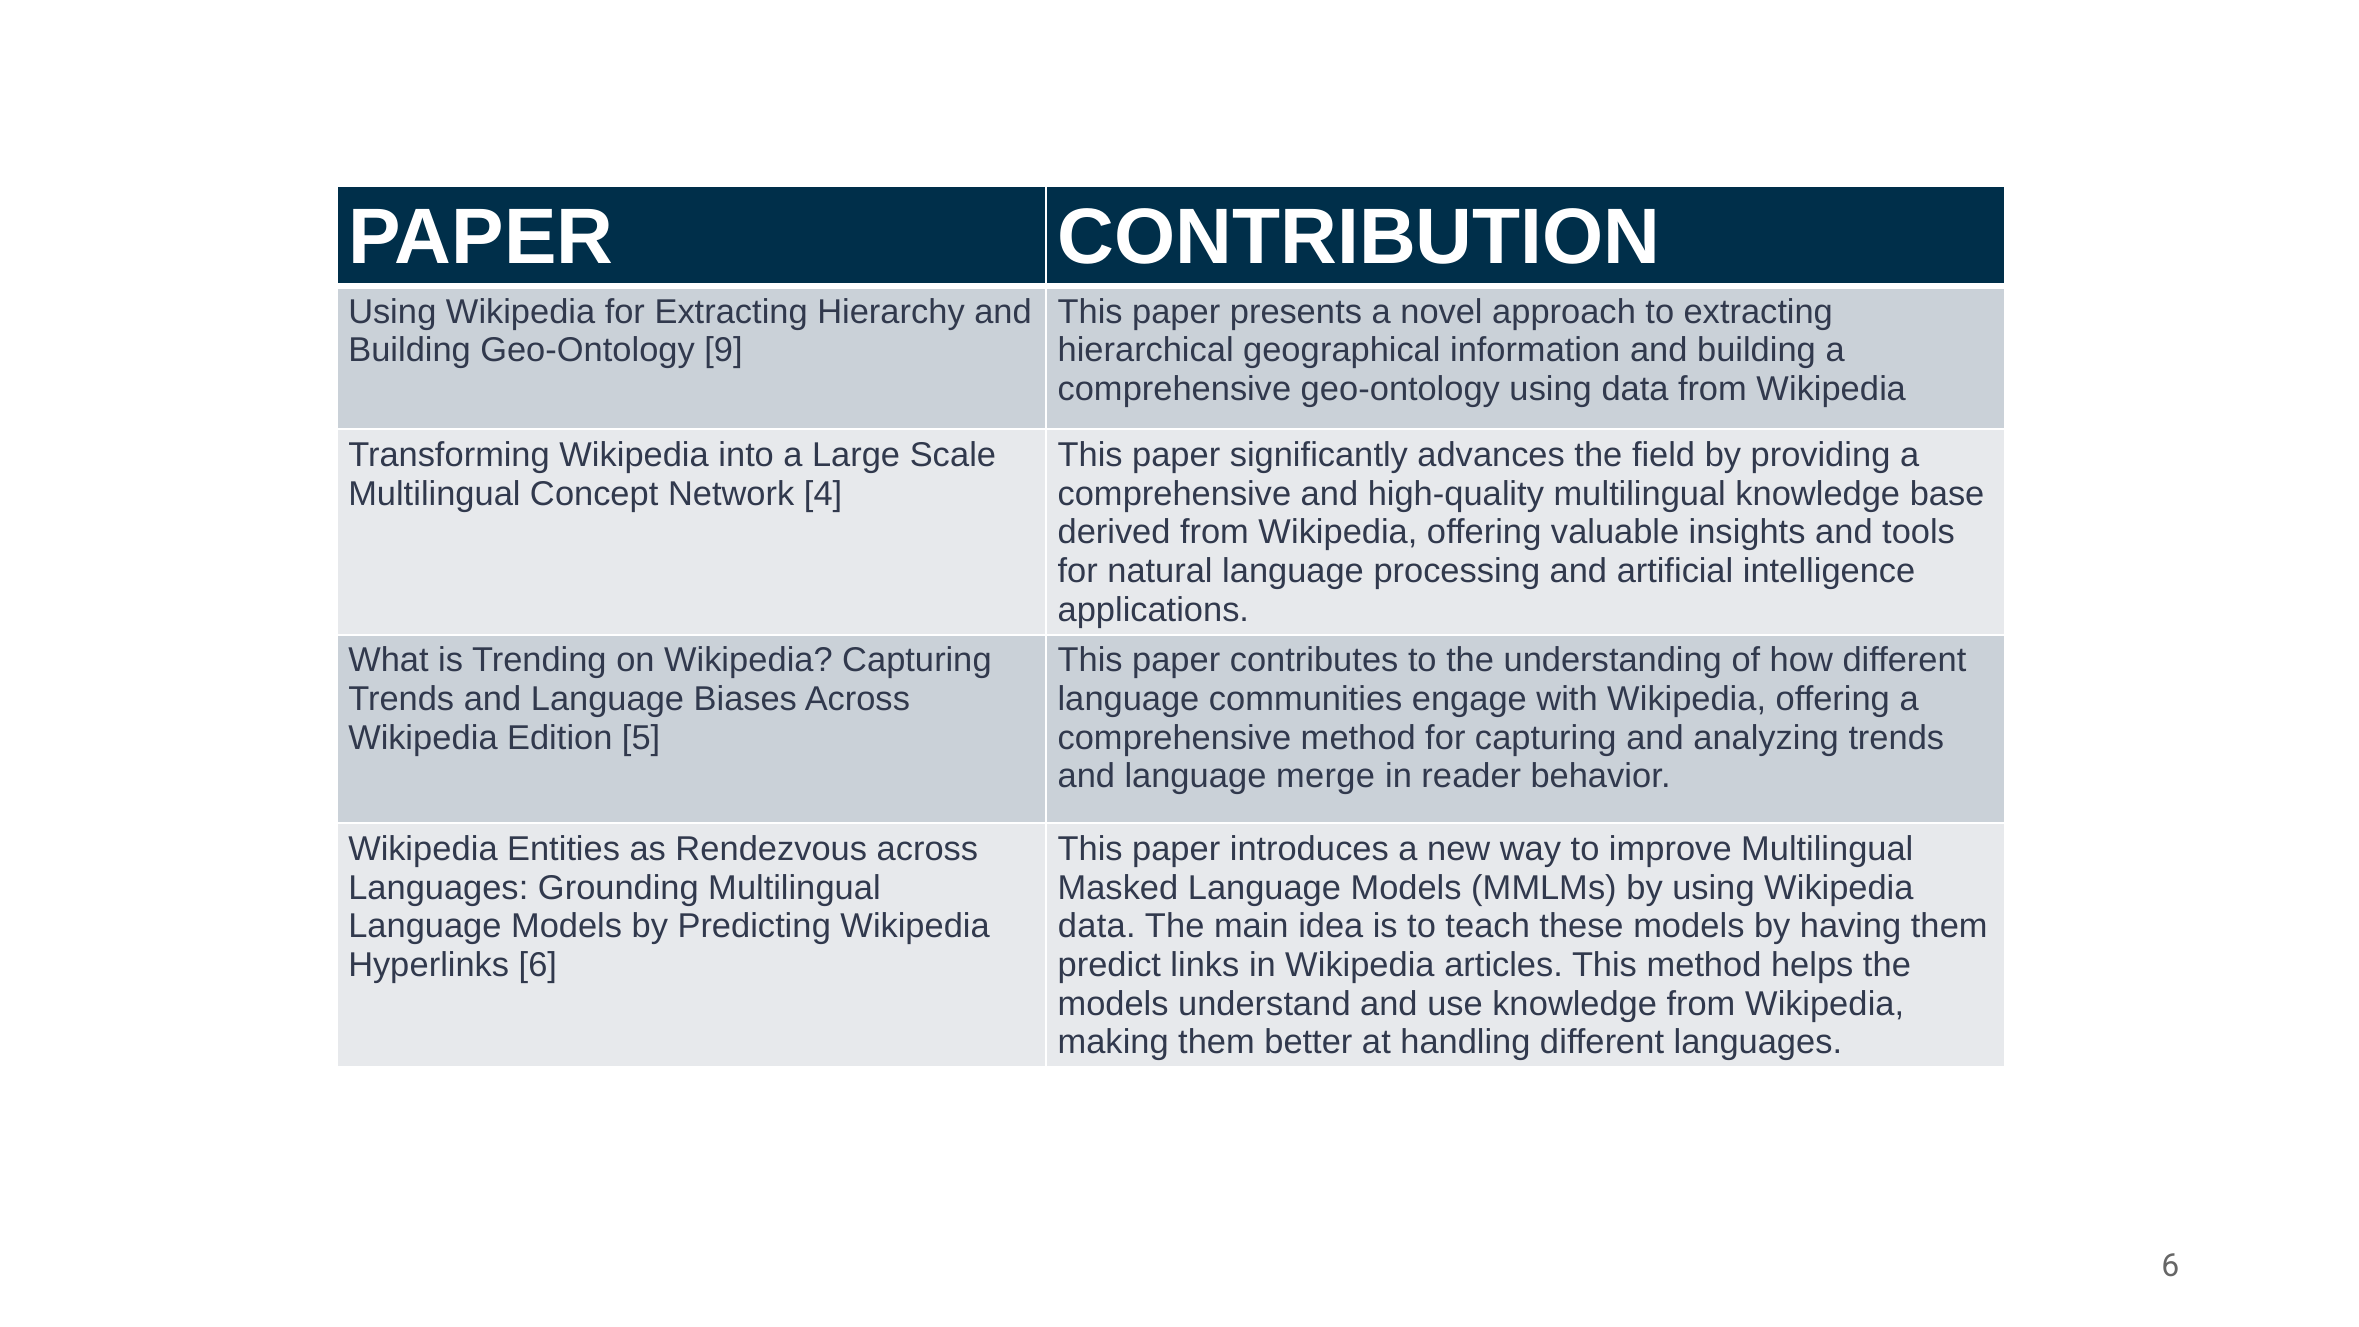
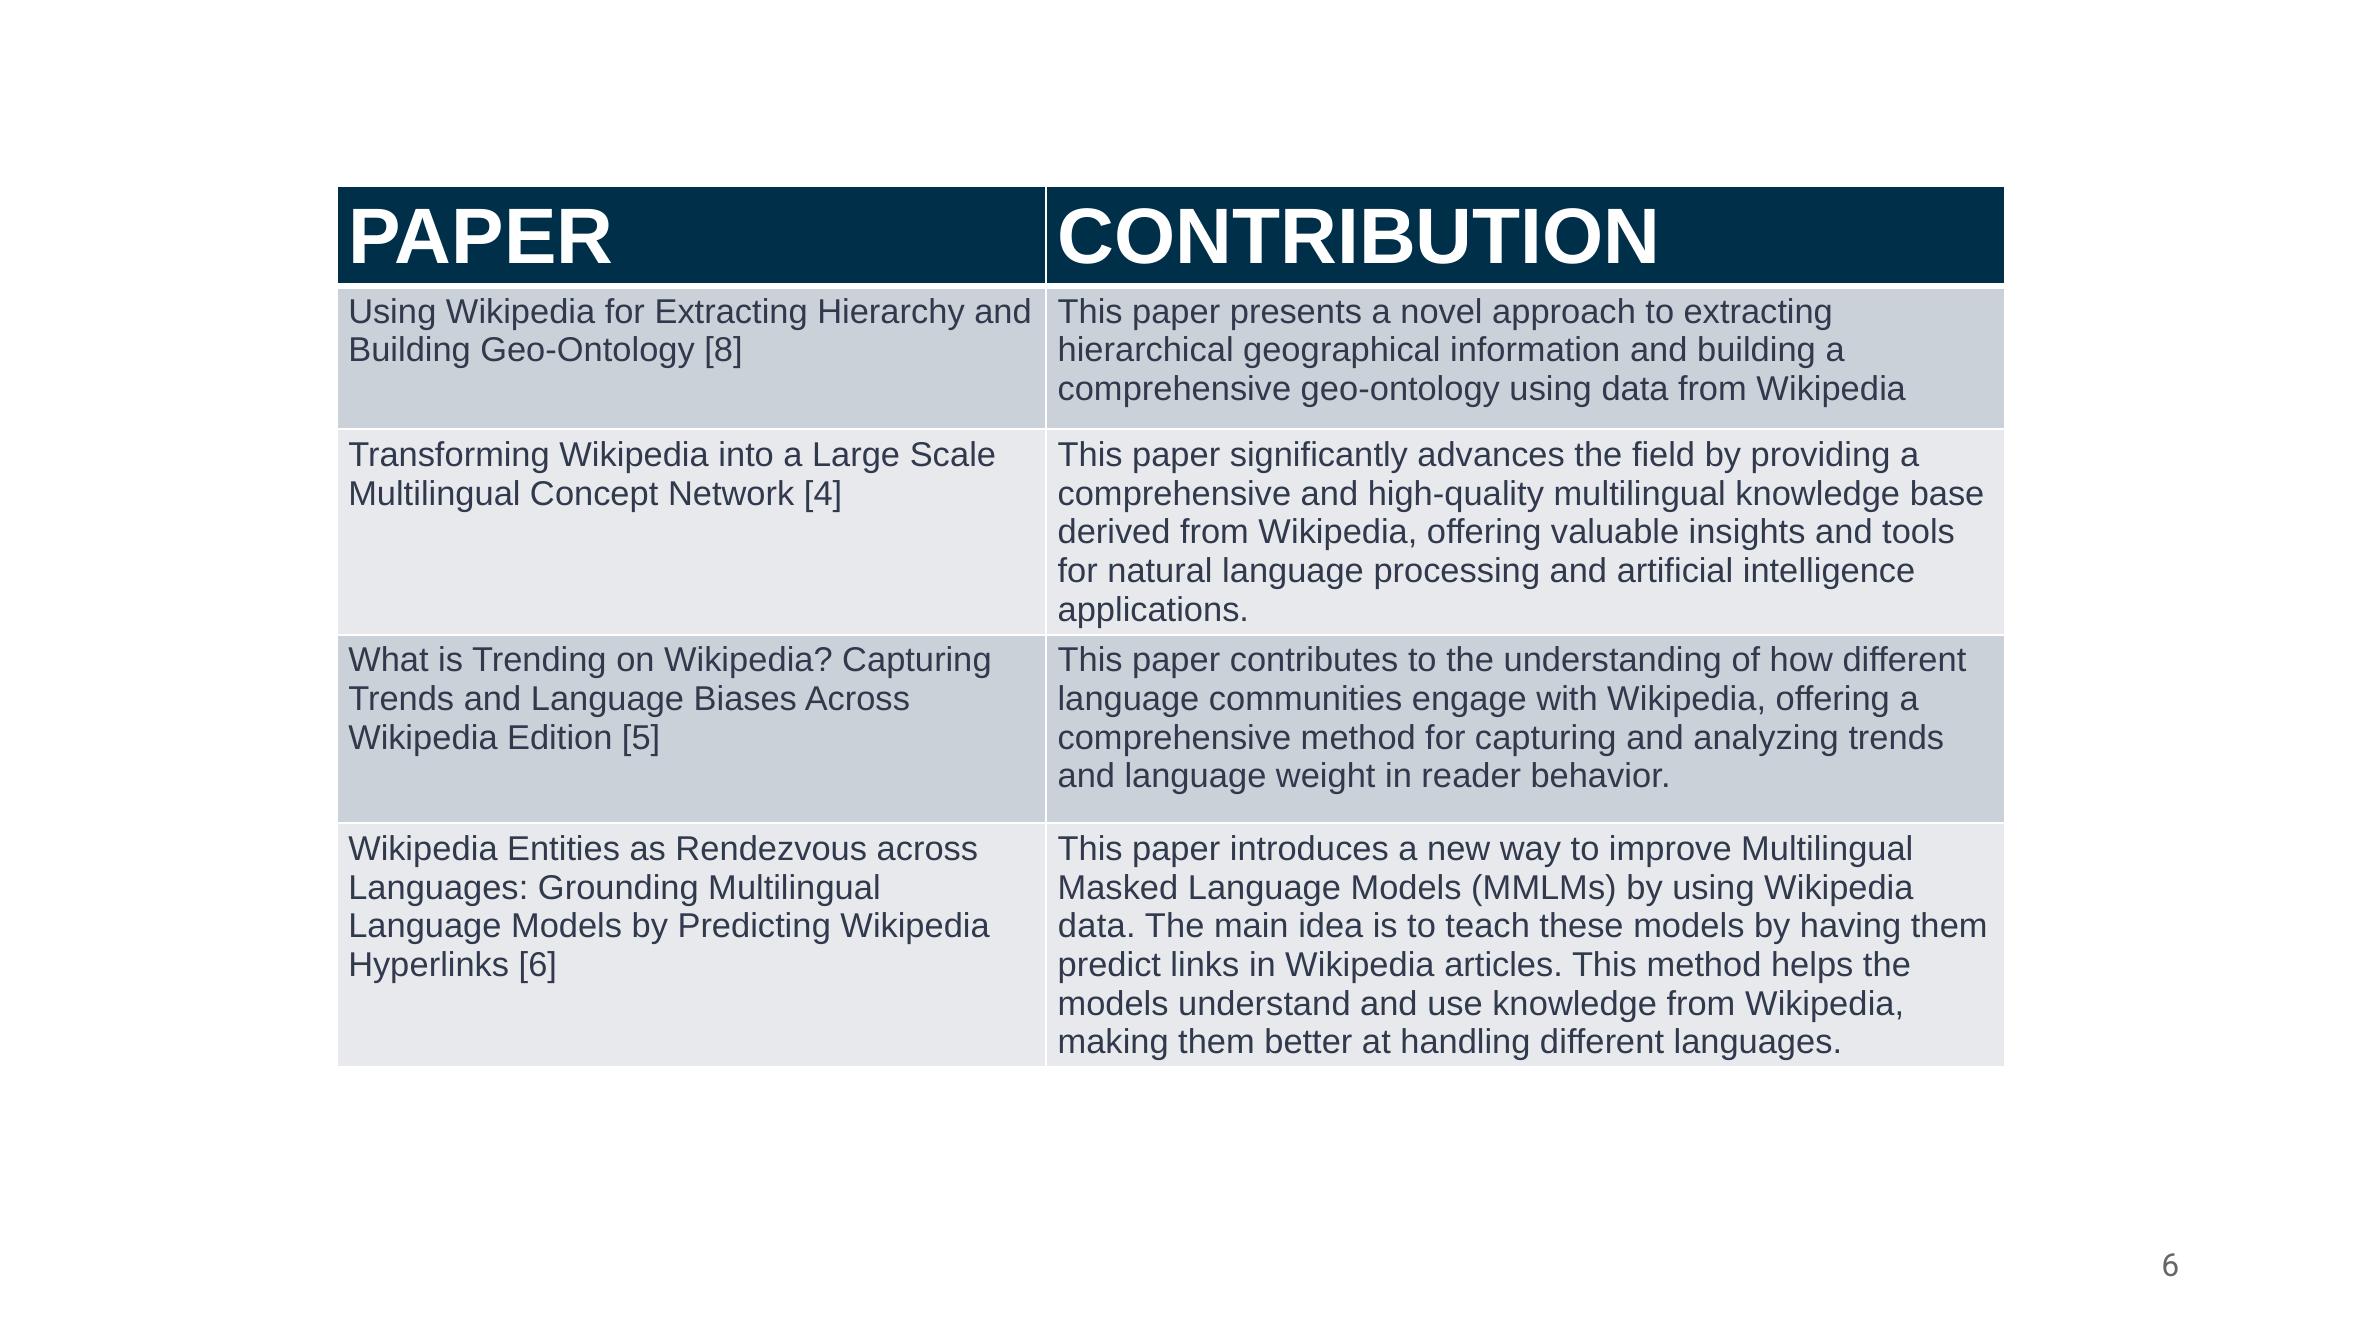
9: 9 -> 8
merge: merge -> weight
